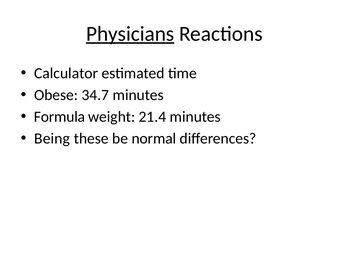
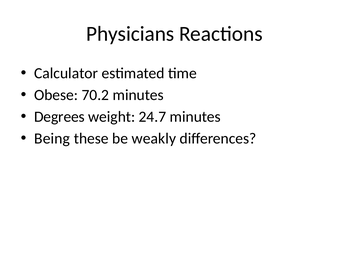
Physicians underline: present -> none
34.7: 34.7 -> 70.2
Formula: Formula -> Degrees
21.4: 21.4 -> 24.7
normal: normal -> weakly
